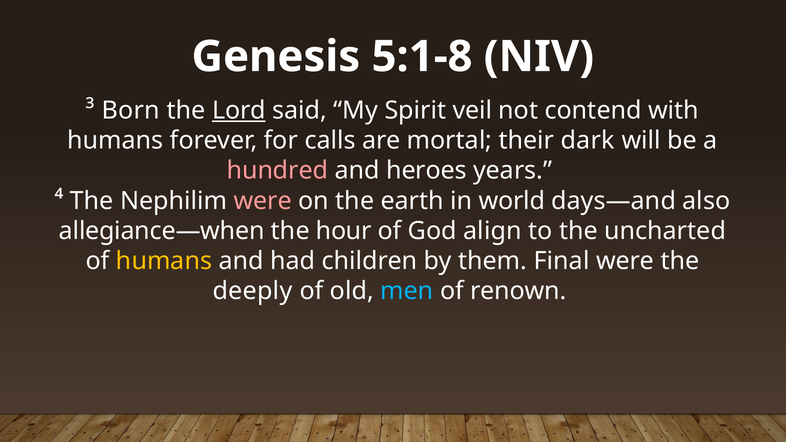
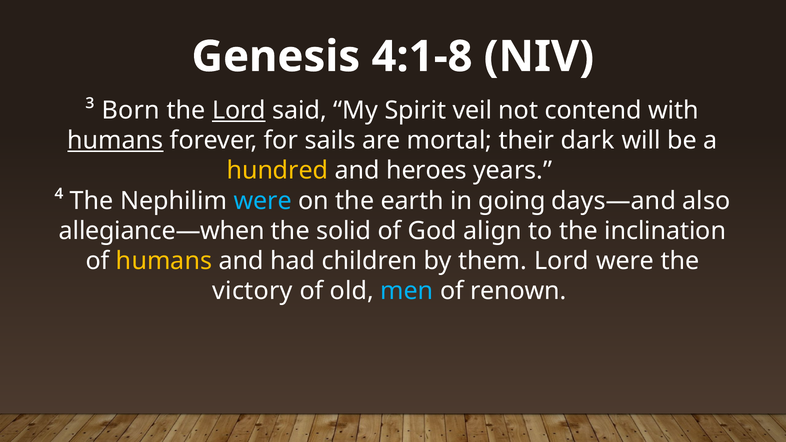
5:1-8: 5:1-8 -> 4:1-8
humans at (115, 141) underline: none -> present
calls: calls -> sails
hundred colour: pink -> yellow
were at (263, 201) colour: pink -> light blue
world: world -> going
hour: hour -> solid
uncharted: uncharted -> inclination
them Final: Final -> Lord
deeply: deeply -> victory
